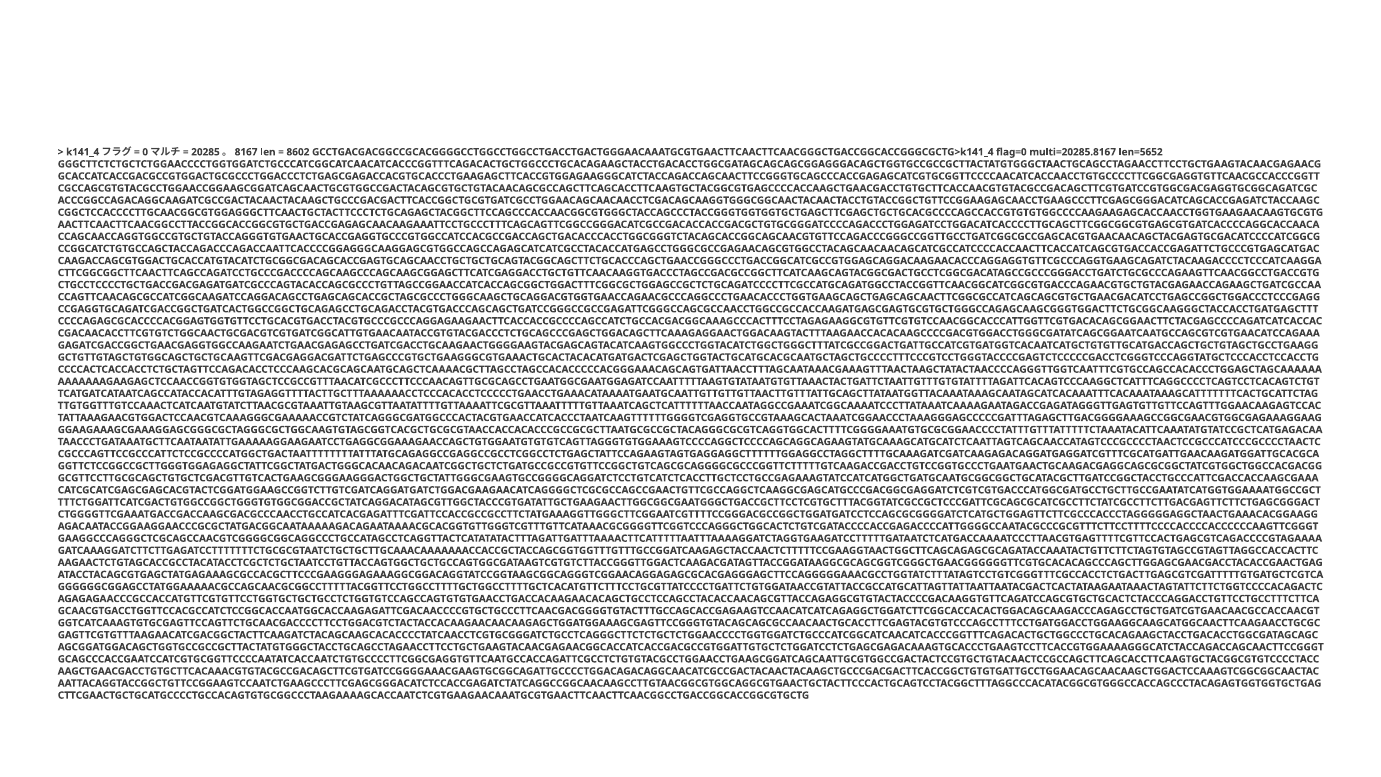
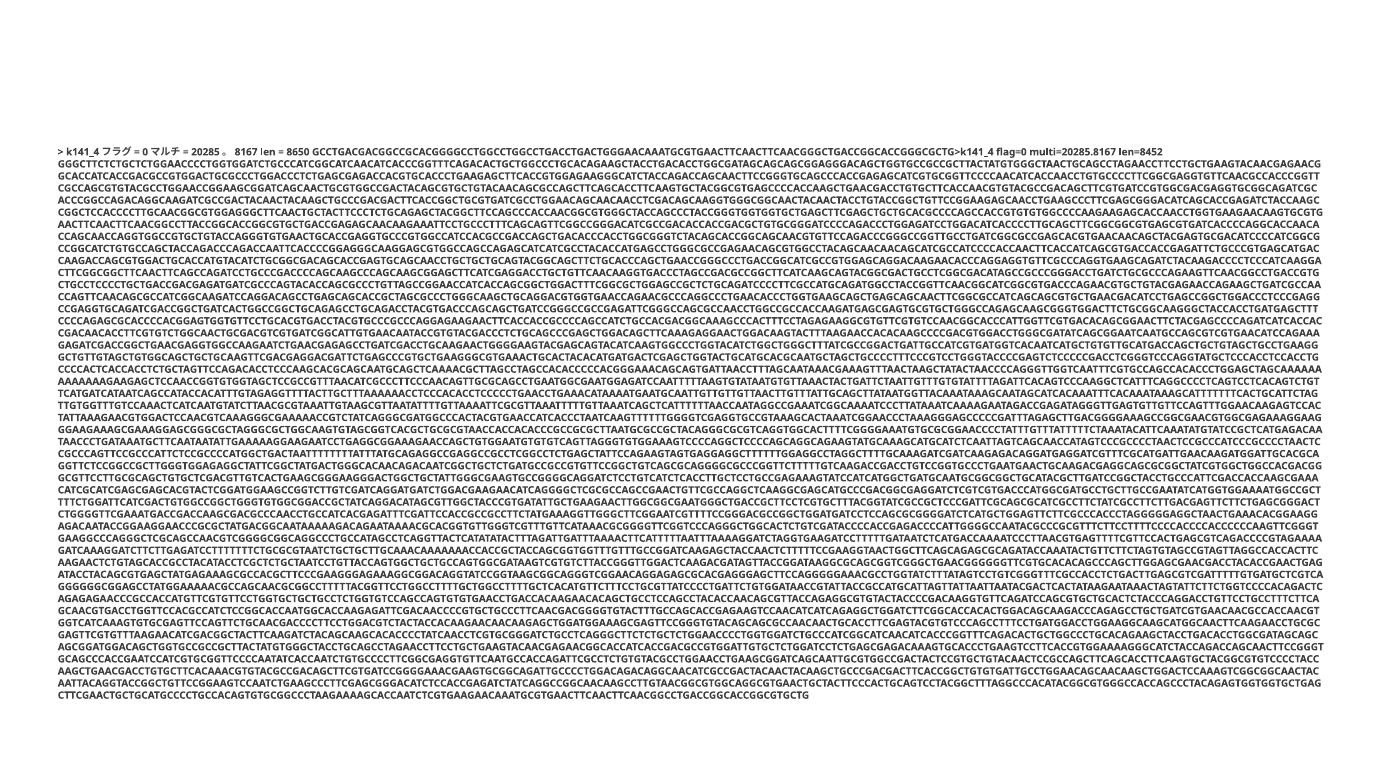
8602: 8602 -> 8650
len=5652: len=5652 -> len=8452
